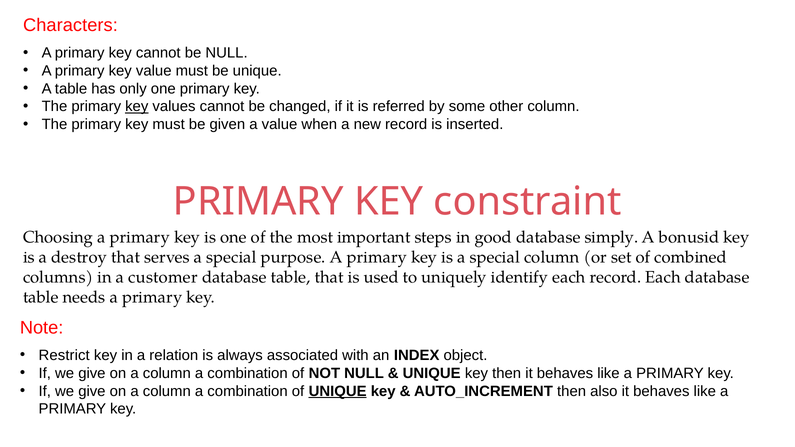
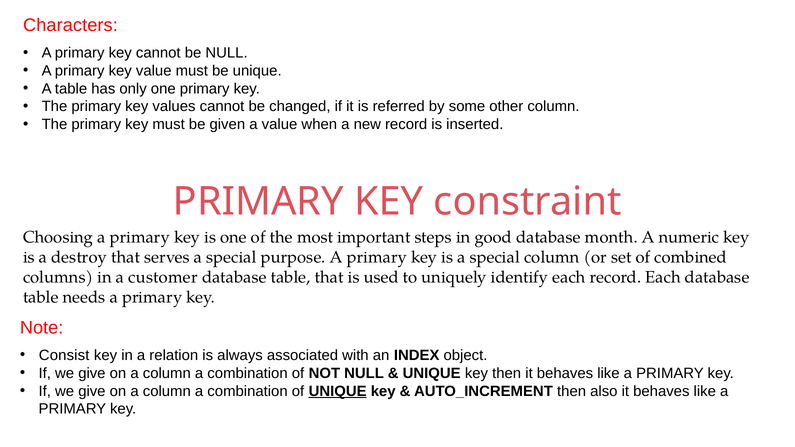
key at (137, 107) underline: present -> none
simply: simply -> month
bonusid: bonusid -> numeric
Restrict: Restrict -> Consist
